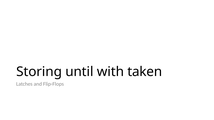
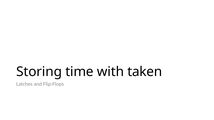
until: until -> time
